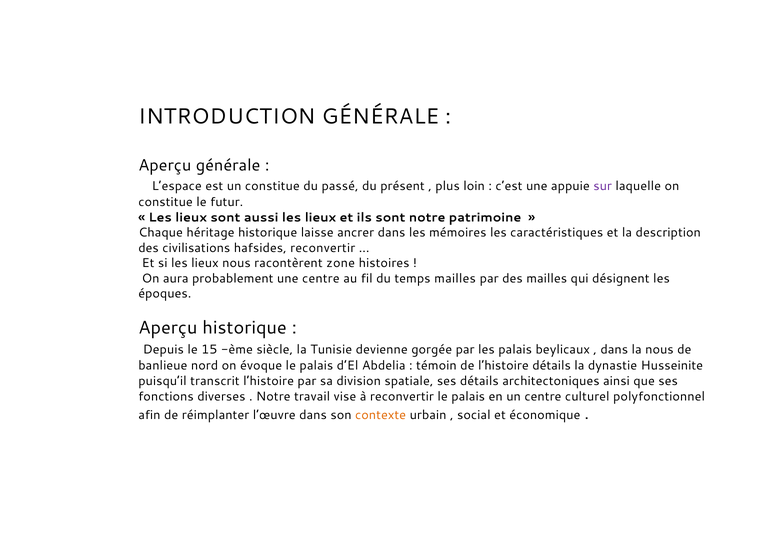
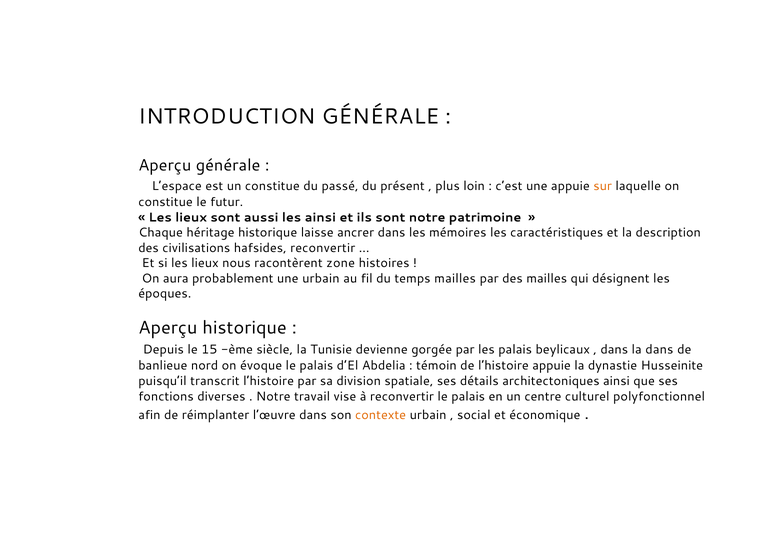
sur colour: purple -> orange
aussi les lieux: lieux -> ainsi
une centre: centre -> urbain
la nous: nous -> dans
l’histoire détails: détails -> appuie
